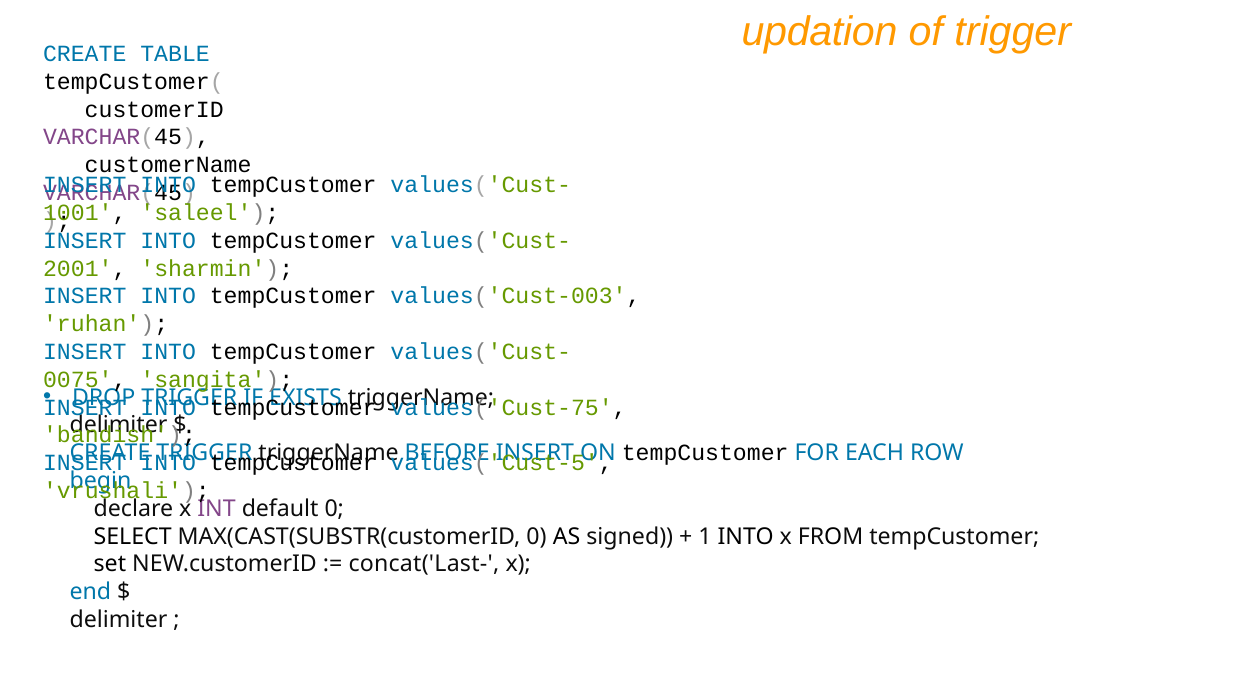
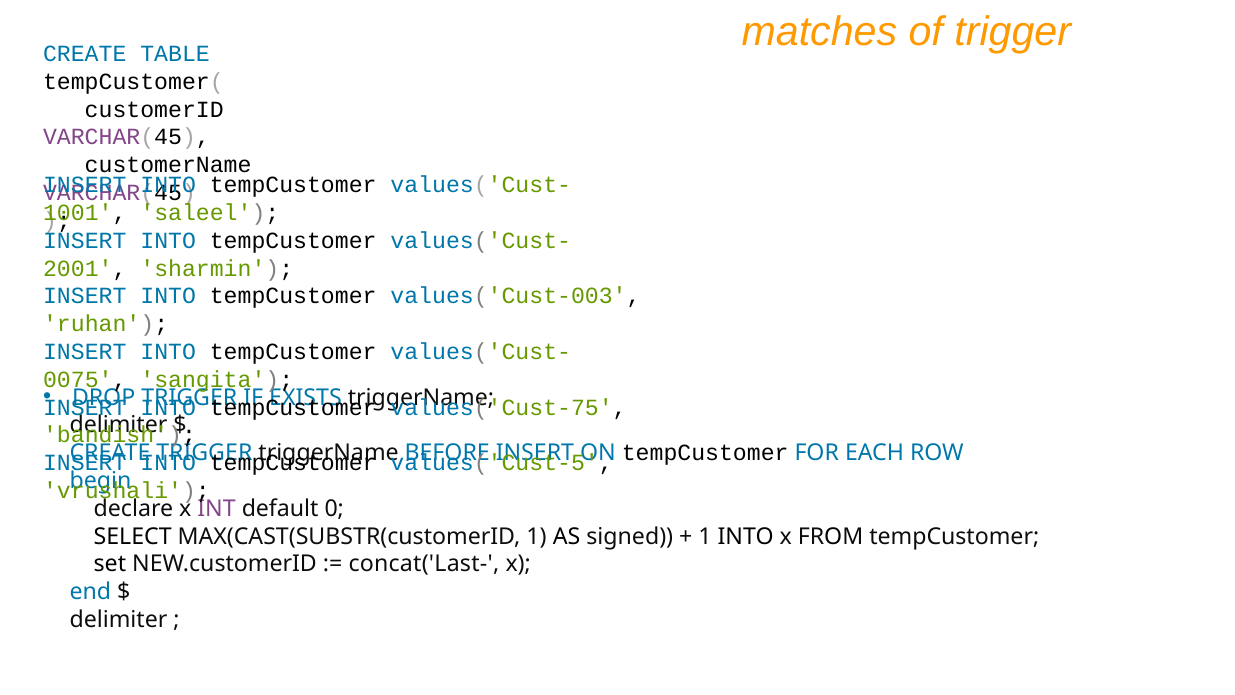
updation: updation -> matches
MAX(CAST(SUBSTR(customerID 0: 0 -> 1
